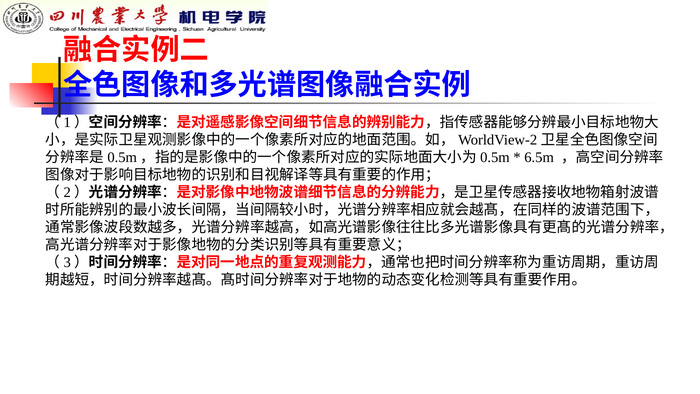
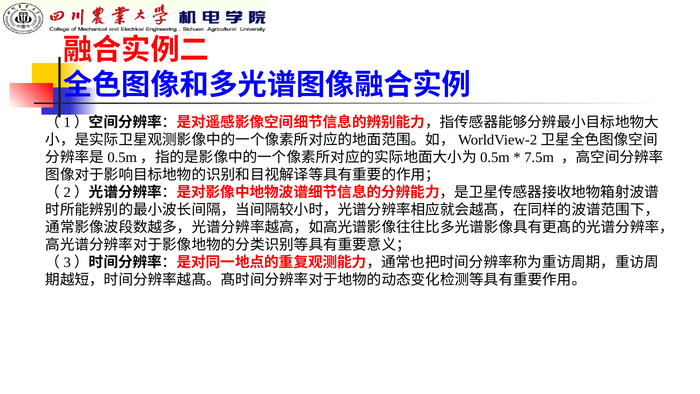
6.5m: 6.5m -> 7.5m
